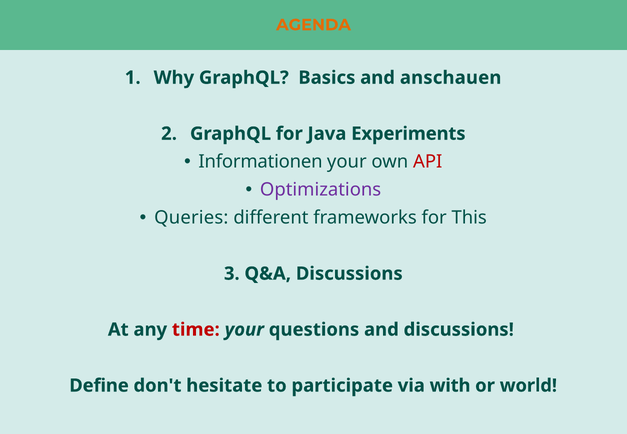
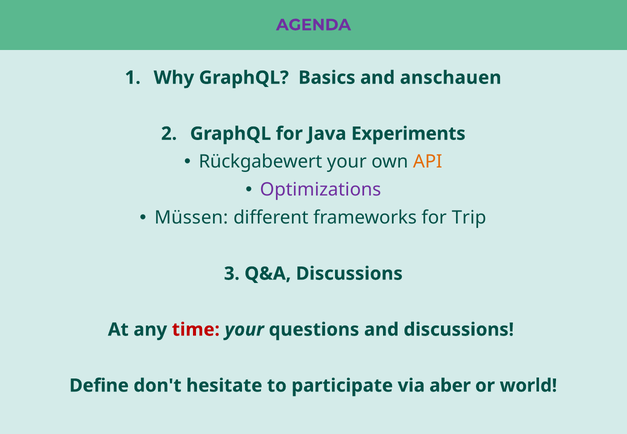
AGENDA colour: orange -> purple
Informationen: Informationen -> Rückgabewert
API colour: red -> orange
Queries: Queries -> Müssen
This: This -> Trip
with: with -> aber
